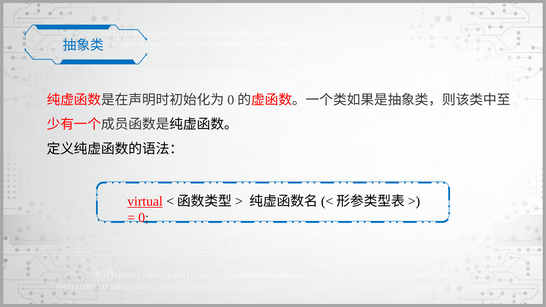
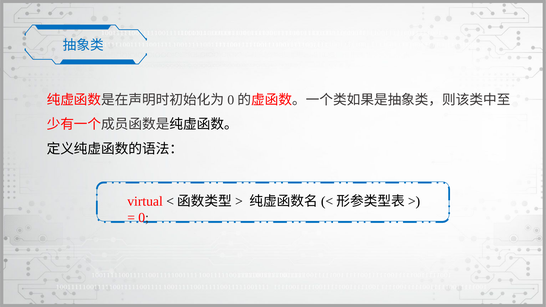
virtual underline: present -> none
